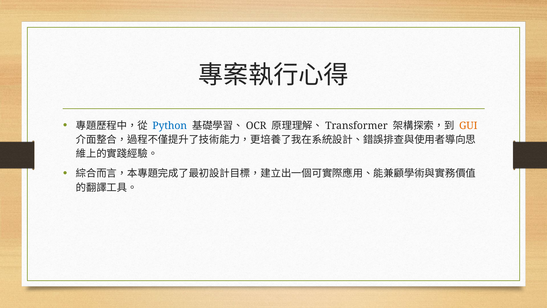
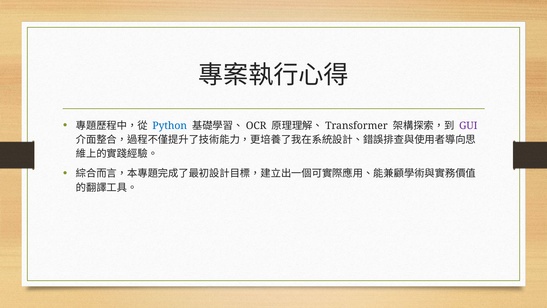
GUI colour: orange -> purple
